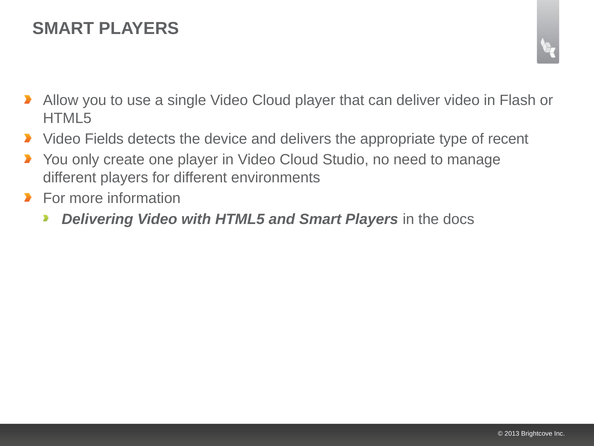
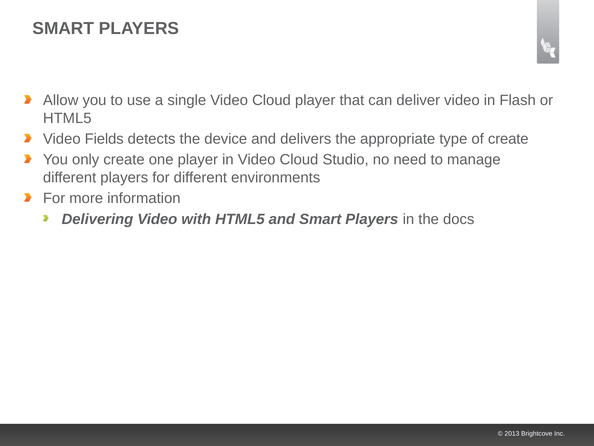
of recent: recent -> create
